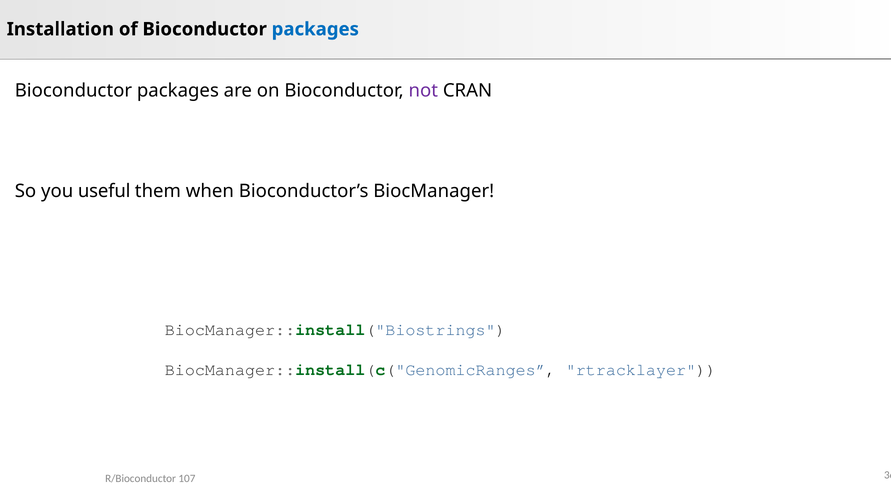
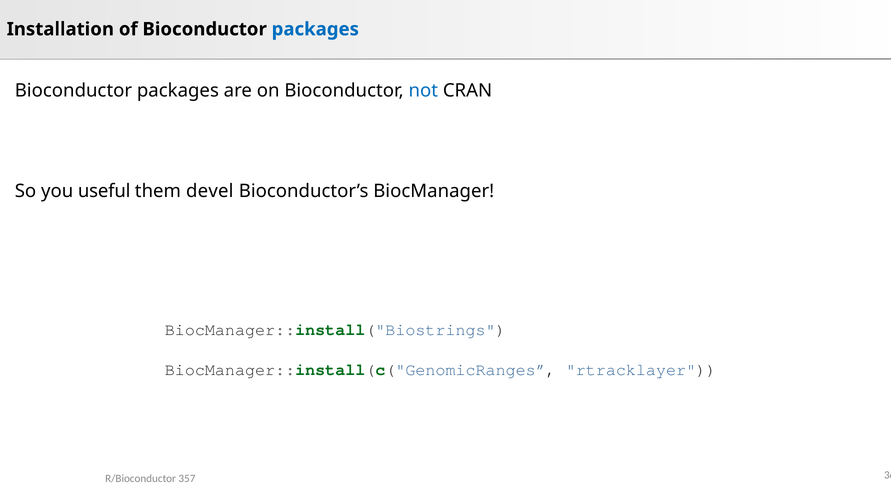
not colour: purple -> blue
when: when -> devel
107: 107 -> 357
